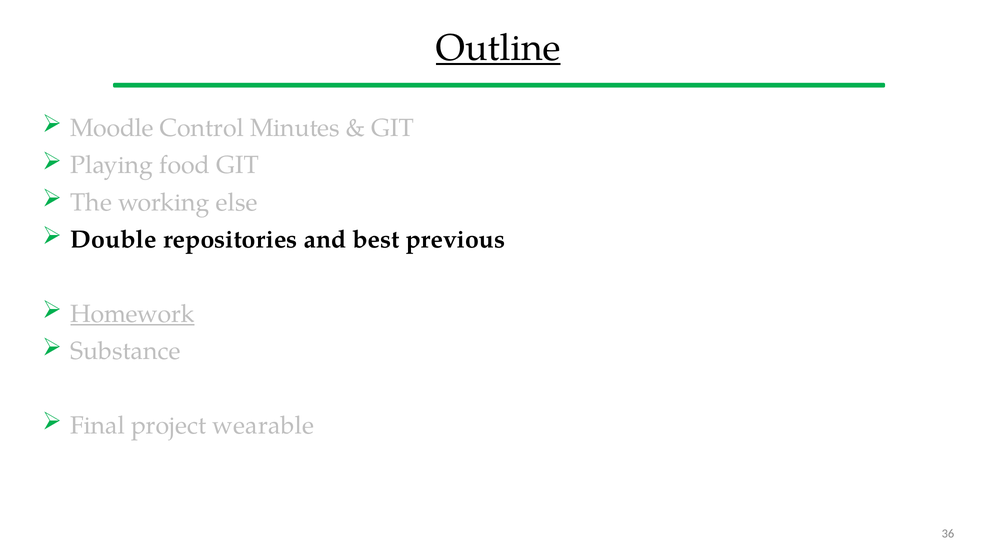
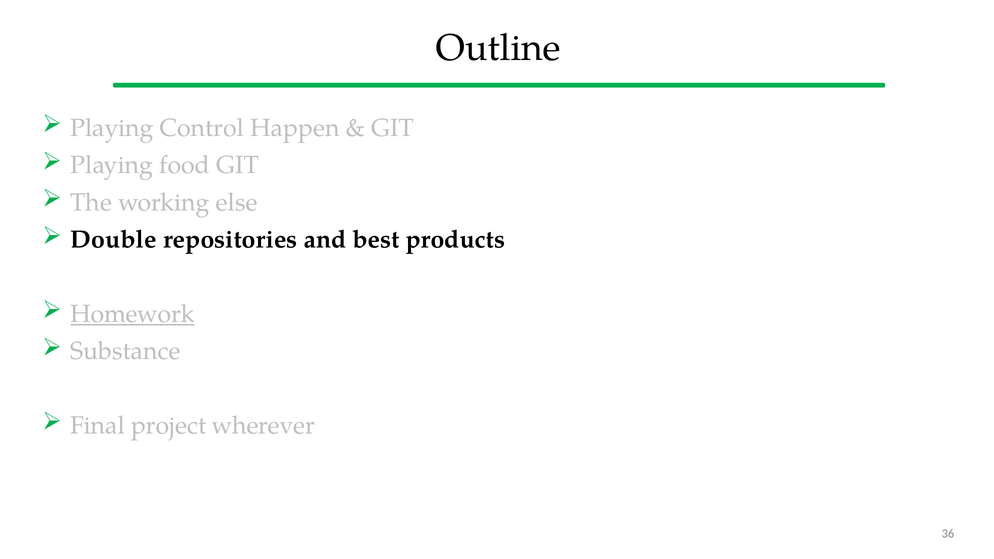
Outline underline: present -> none
Moodle at (112, 128): Moodle -> Playing
Minutes: Minutes -> Happen
previous: previous -> products
wearable: wearable -> wherever
